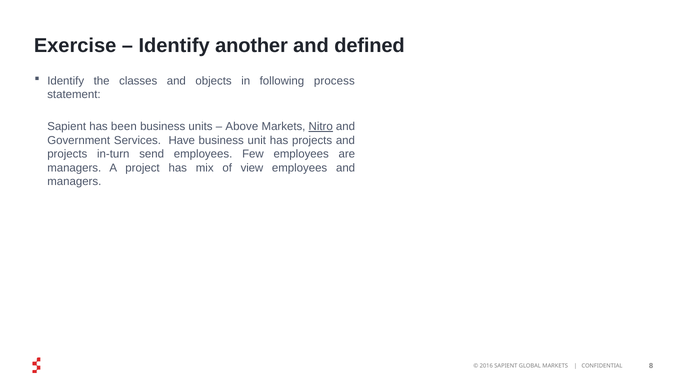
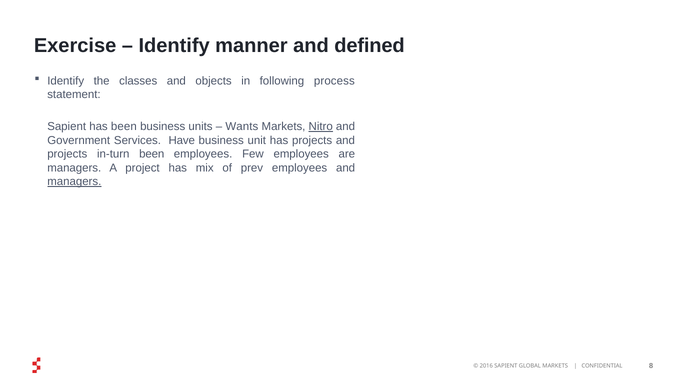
another: another -> manner
Above: Above -> Wants
in-turn send: send -> been
view: view -> prev
managers at (74, 182) underline: none -> present
